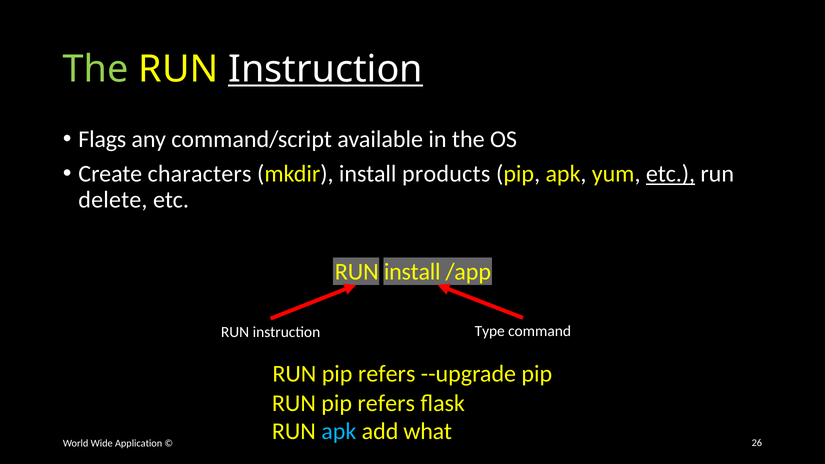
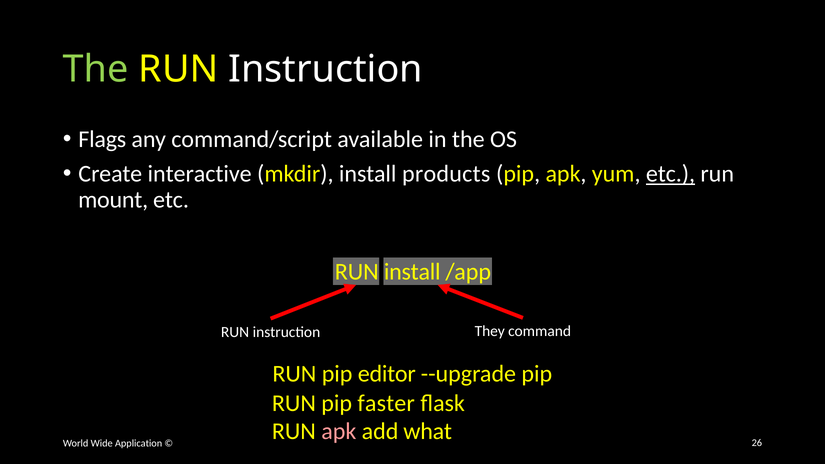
Instruction at (326, 69) underline: present -> none
characters: characters -> interactive
delete: delete -> mount
Type: Type -> They
refers at (387, 374): refers -> editor
refers at (386, 403): refers -> faster
apk at (339, 432) colour: light blue -> pink
